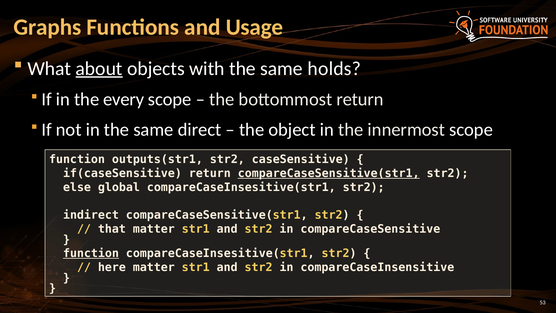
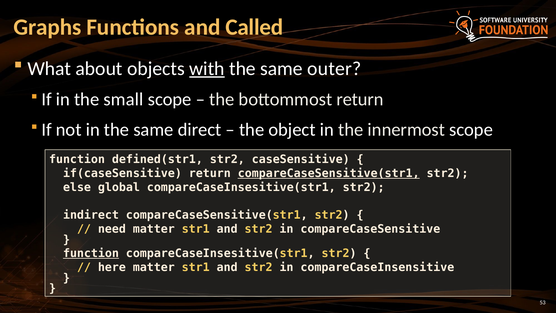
Usage: Usage -> Called
about underline: present -> none
with underline: none -> present
holds: holds -> outer
every: every -> small
outputs(str1: outputs(str1 -> defined(str1
that: that -> need
